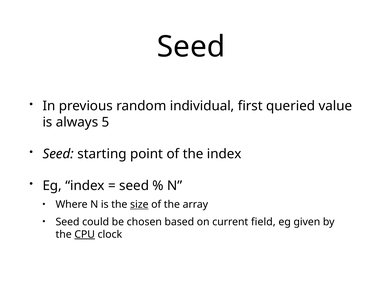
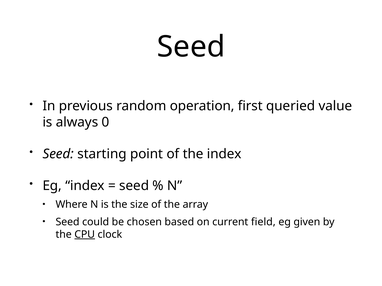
individual: individual -> operation
5: 5 -> 0
size underline: present -> none
